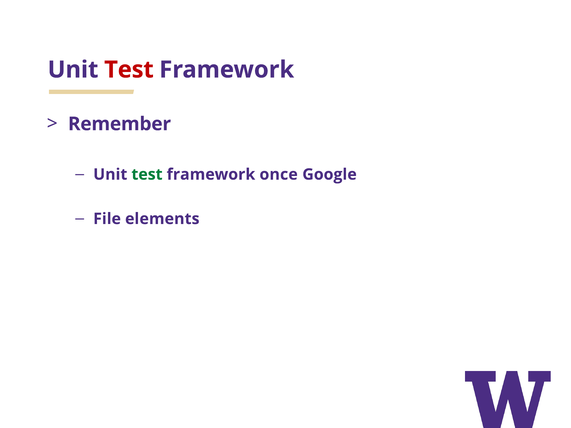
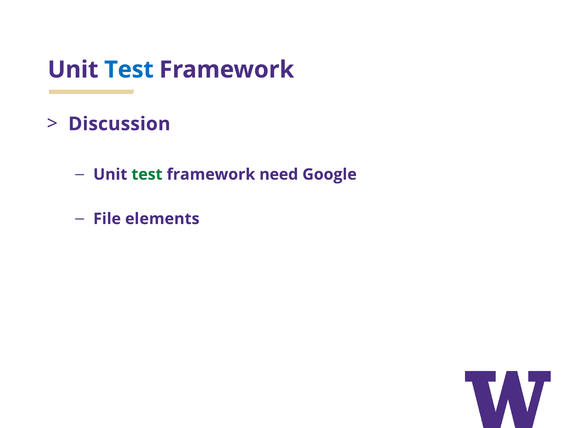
Test at (129, 70) colour: red -> blue
Remember: Remember -> Discussion
once: once -> need
